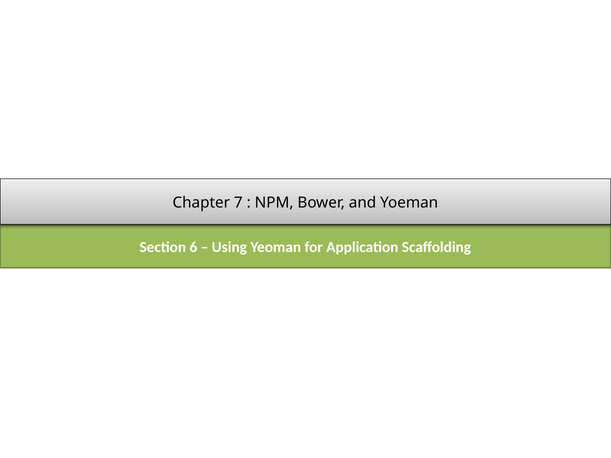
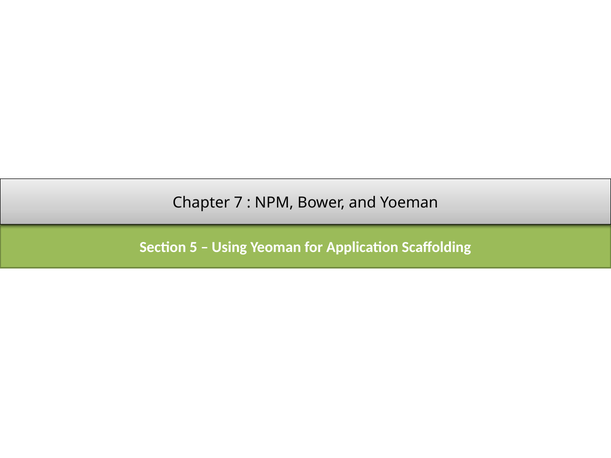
6: 6 -> 5
